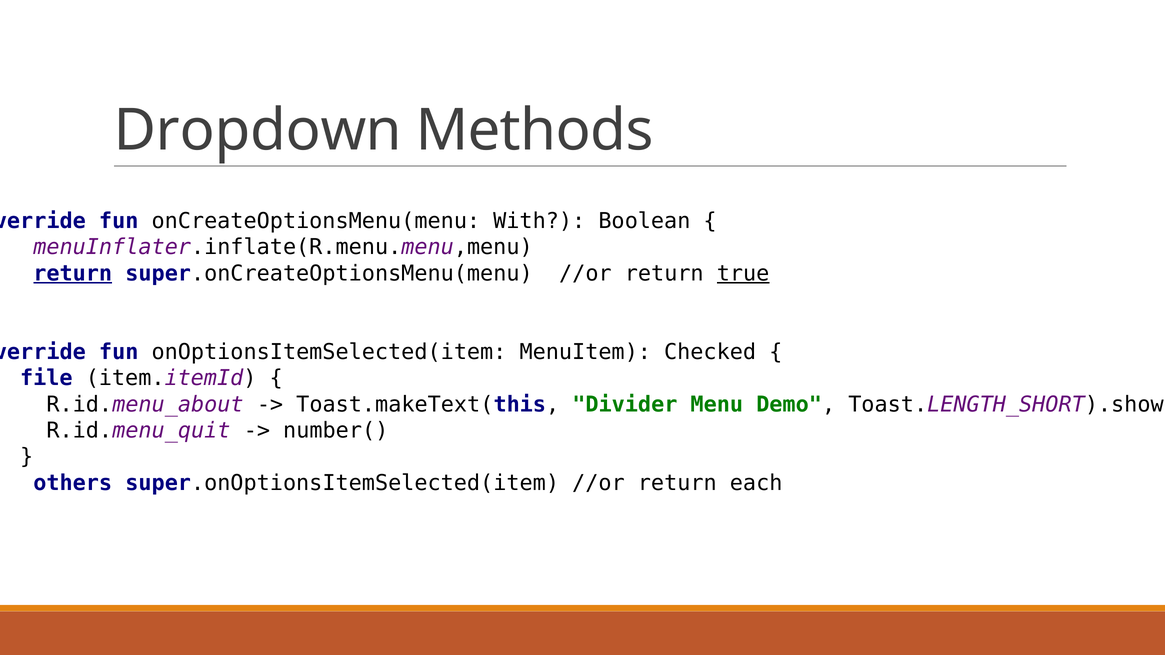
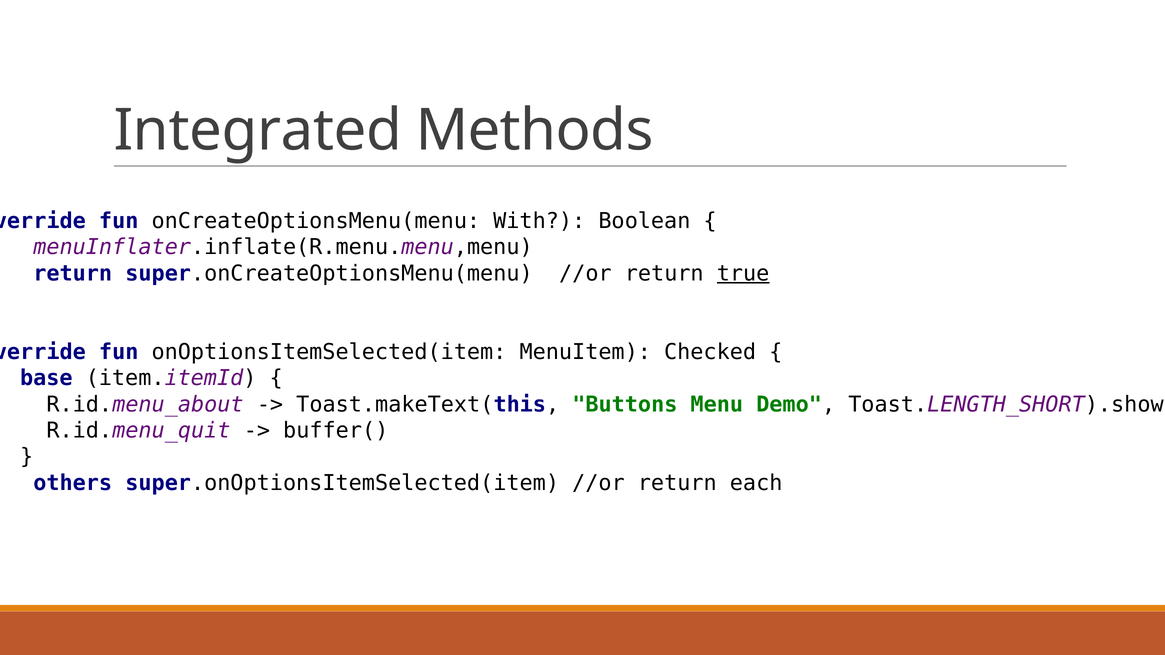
Dropdown: Dropdown -> Integrated
return at (73, 273) underline: present -> none
file: file -> base
Divider: Divider -> Buttons
number(: number( -> buffer(
